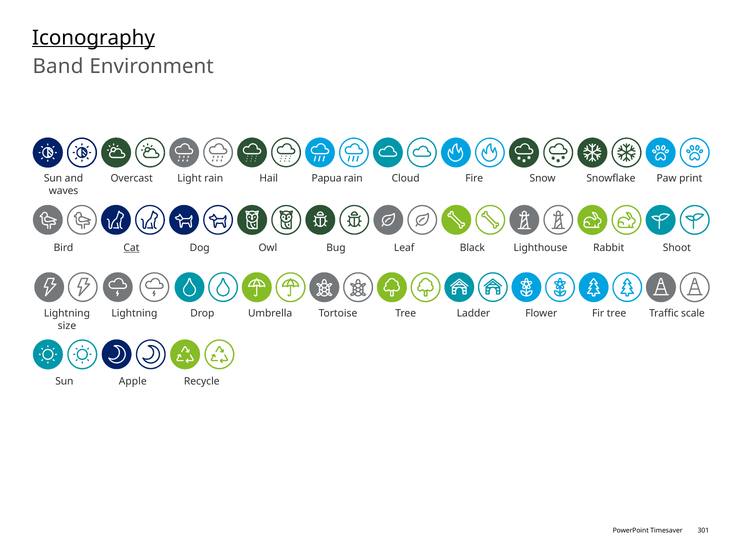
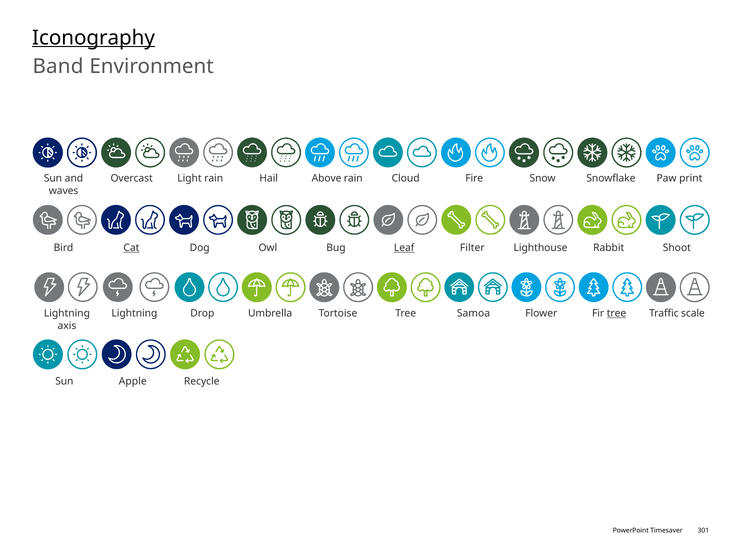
Papua: Papua -> Above
Leaf underline: none -> present
Black: Black -> Filter
Ladder: Ladder -> Samoa
tree at (617, 313) underline: none -> present
size: size -> axis
